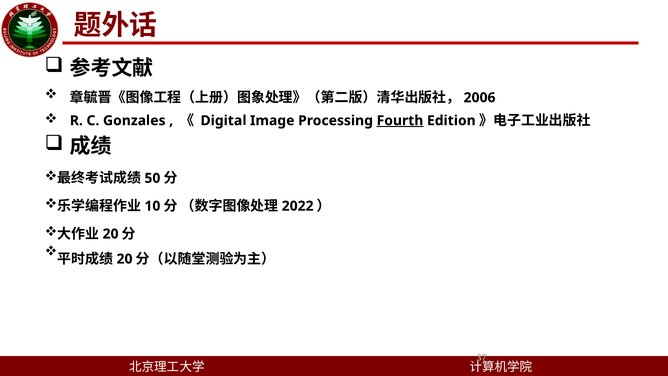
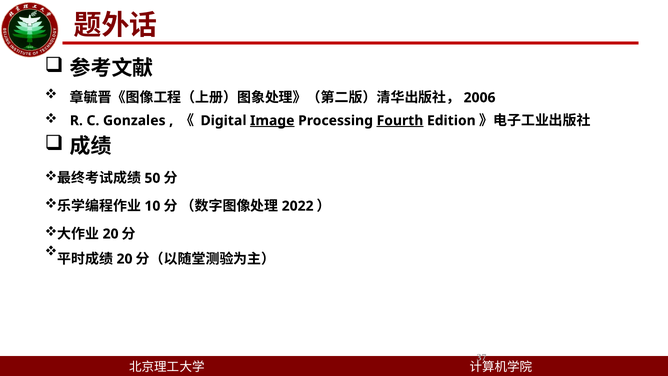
Image underline: none -> present
